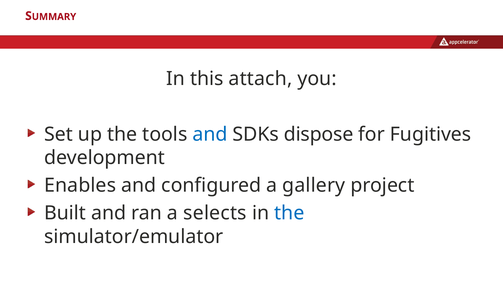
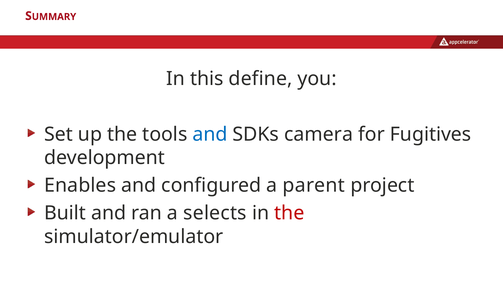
attach: attach -> define
dispose: dispose -> camera
gallery: gallery -> parent
the at (289, 213) colour: blue -> red
